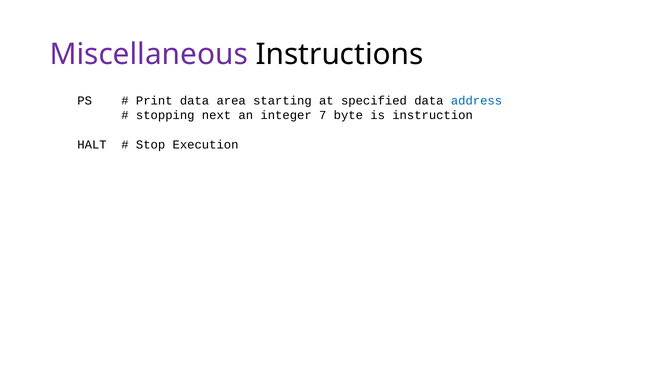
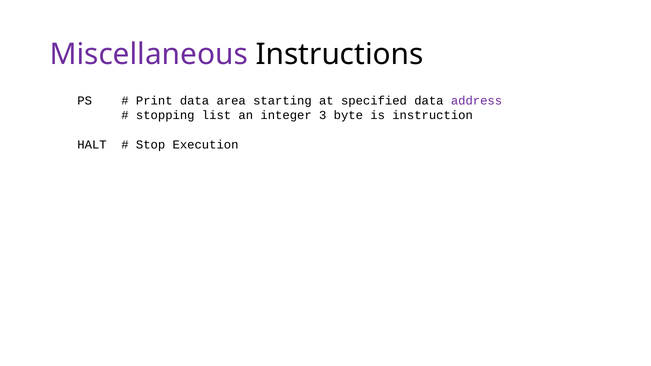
address colour: blue -> purple
next: next -> list
7: 7 -> 3
